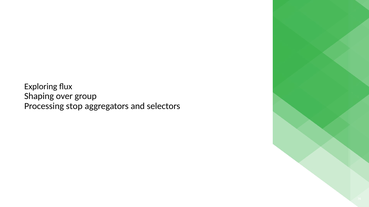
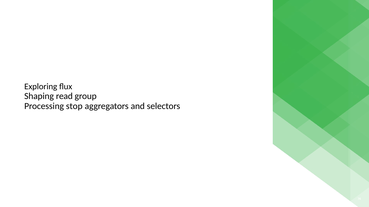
over: over -> read
